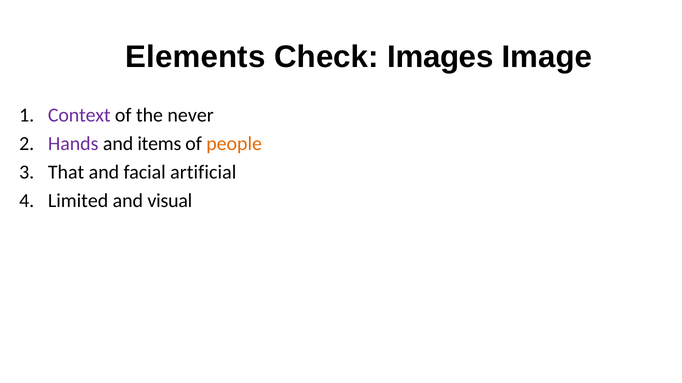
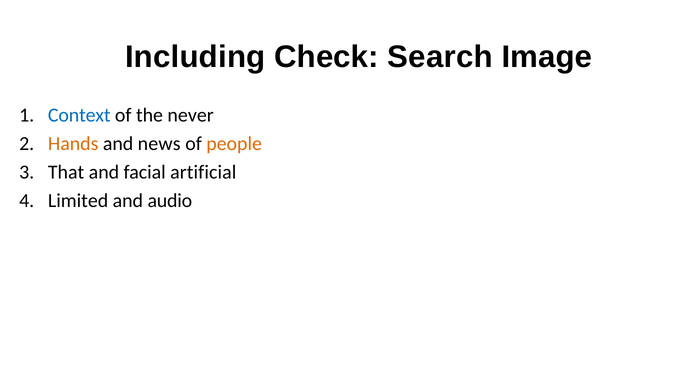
Elements: Elements -> Including
Images: Images -> Search
Context colour: purple -> blue
Hands colour: purple -> orange
items: items -> news
visual: visual -> audio
